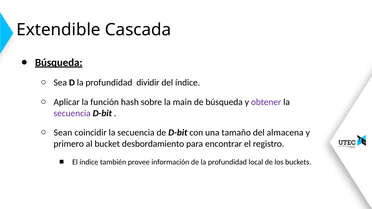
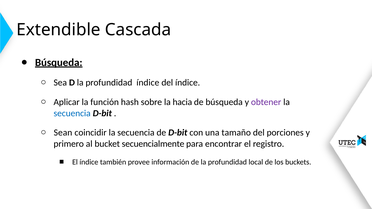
profundidad dividir: dividir -> índice
main: main -> hacia
secuencia at (72, 113) colour: purple -> blue
almacena: almacena -> porciones
desbordamiento: desbordamiento -> secuencialmente
